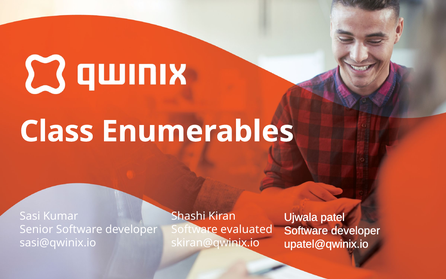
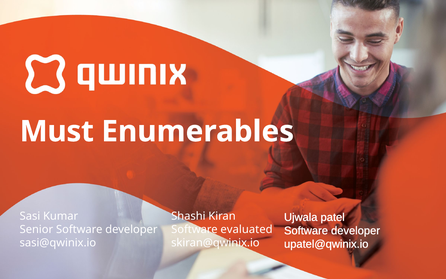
Class: Class -> Must
